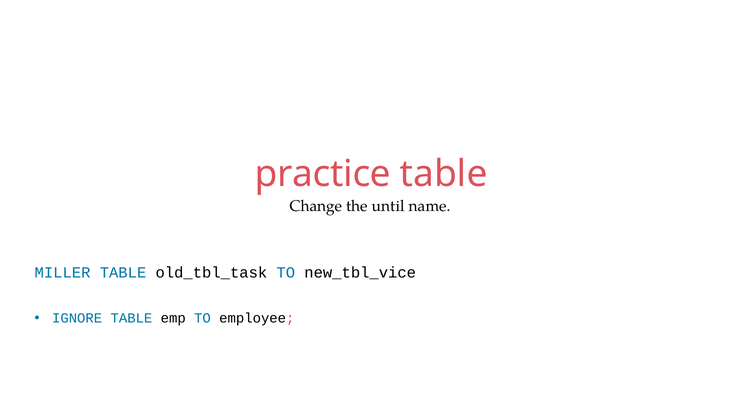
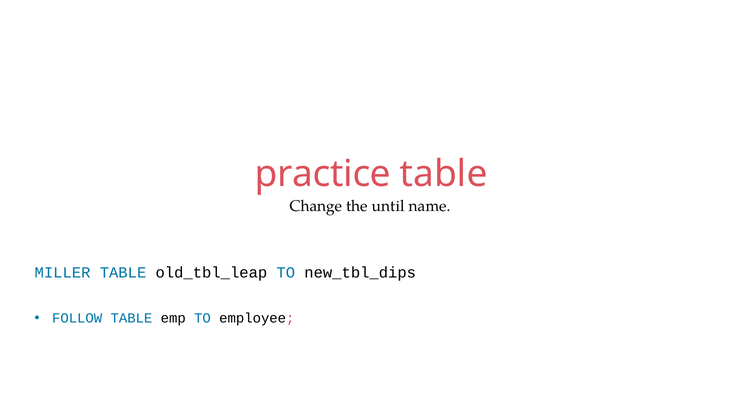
old_tbl_task: old_tbl_task -> old_tbl_leap
new_tbl_vice: new_tbl_vice -> new_tbl_dips
IGNORE: IGNORE -> FOLLOW
